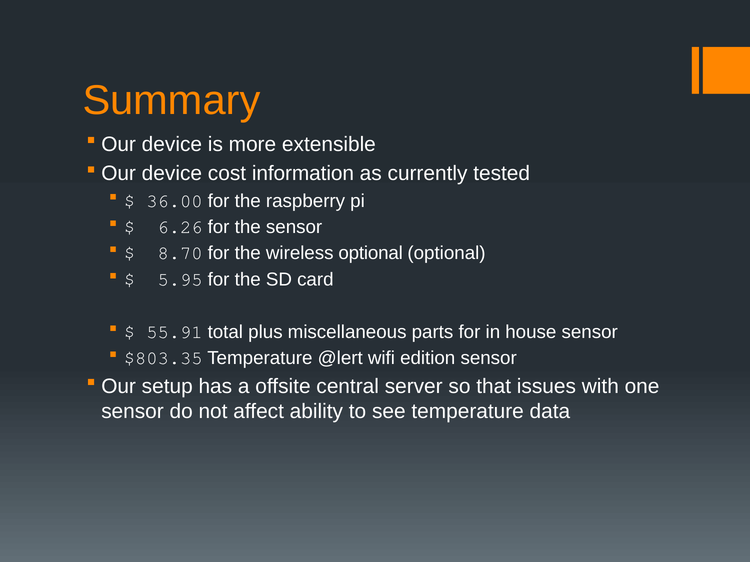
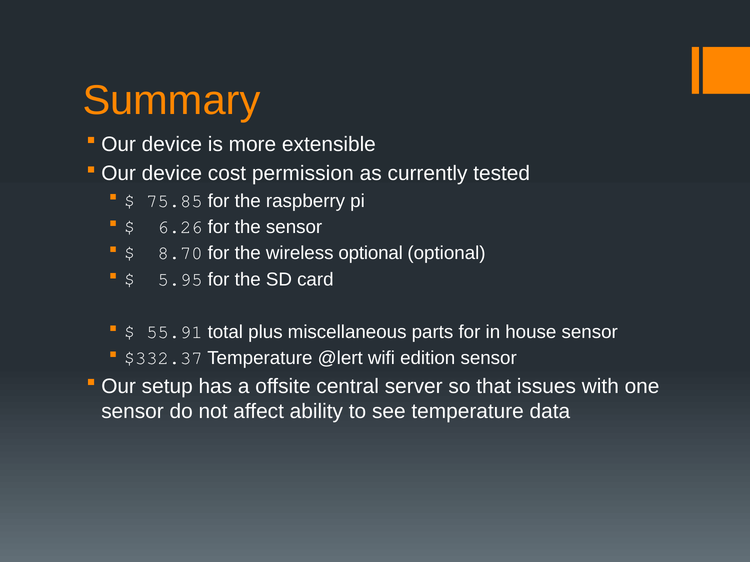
information: information -> permission
36.00: 36.00 -> 75.85
$803.35: $803.35 -> $332.37
